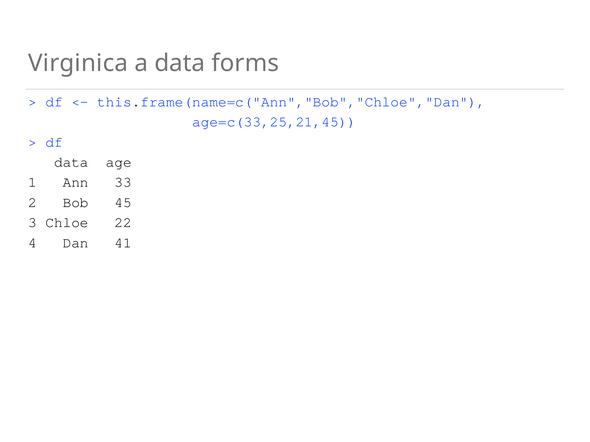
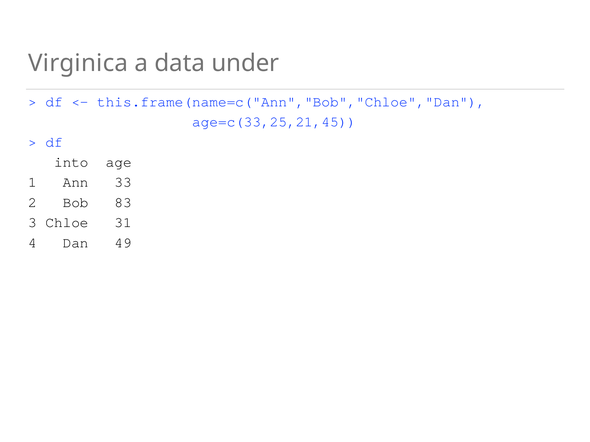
forms: forms -> under
data at (71, 162): data -> into
45: 45 -> 83
22: 22 -> 31
41: 41 -> 49
